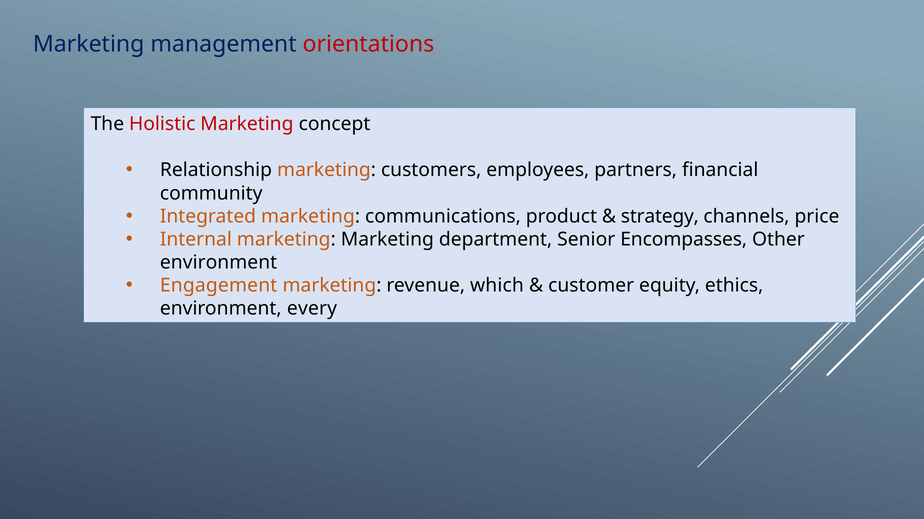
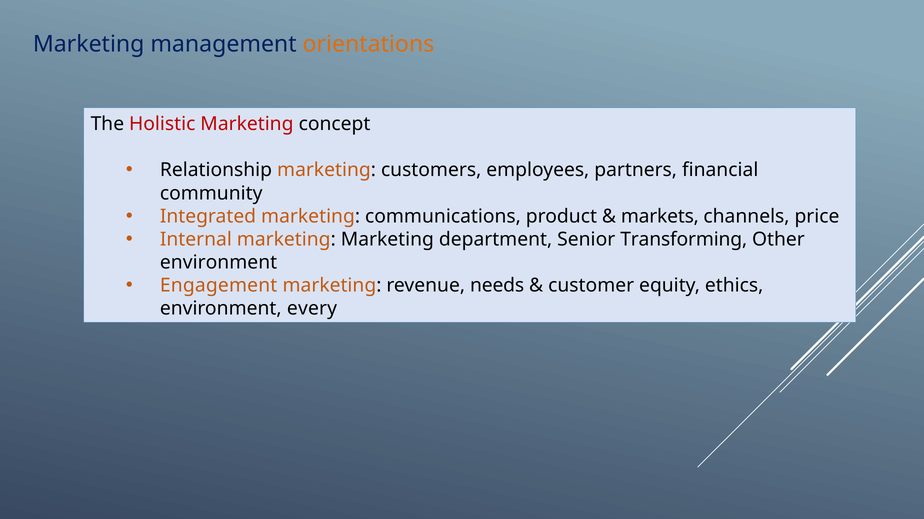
orientations colour: red -> orange
strategy: strategy -> markets
Encompasses: Encompasses -> Transforming
which: which -> needs
